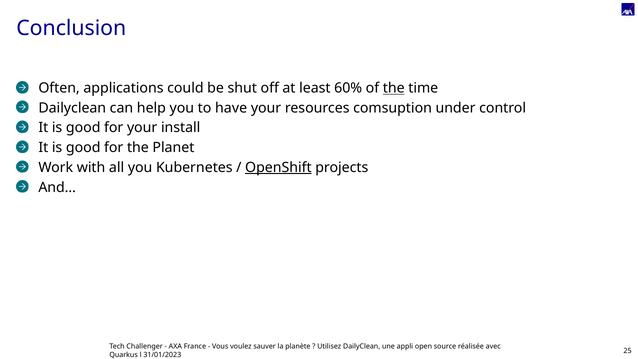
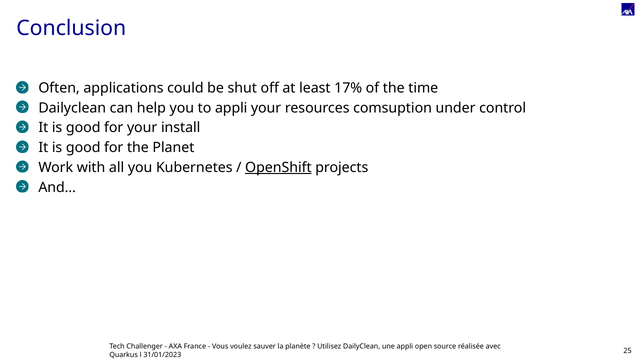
60%: 60% -> 17%
the at (394, 88) underline: present -> none
to have: have -> appli
